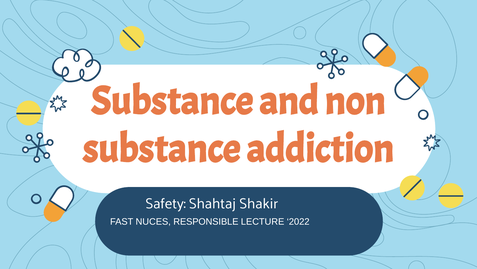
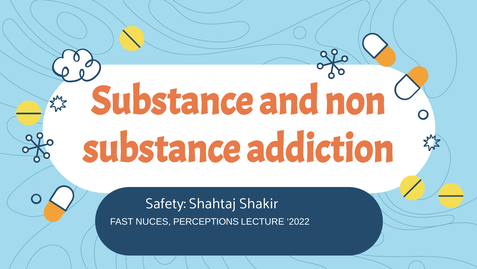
RESPONSIBLE: RESPONSIBLE -> PERCEPTIONS
